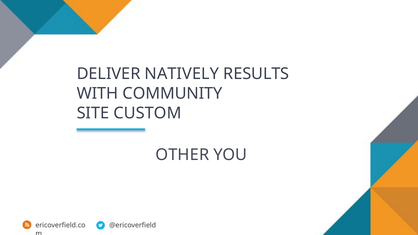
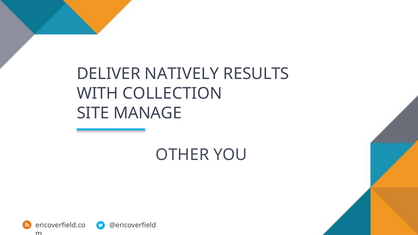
COMMUNITY: COMMUNITY -> COLLECTION
CUSTOM: CUSTOM -> MANAGE
